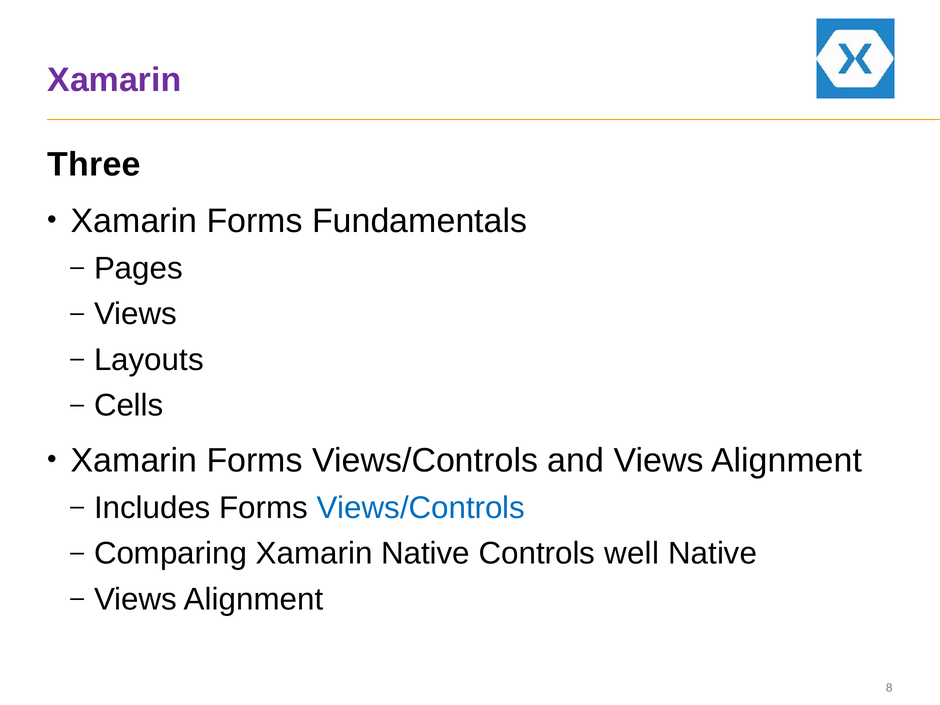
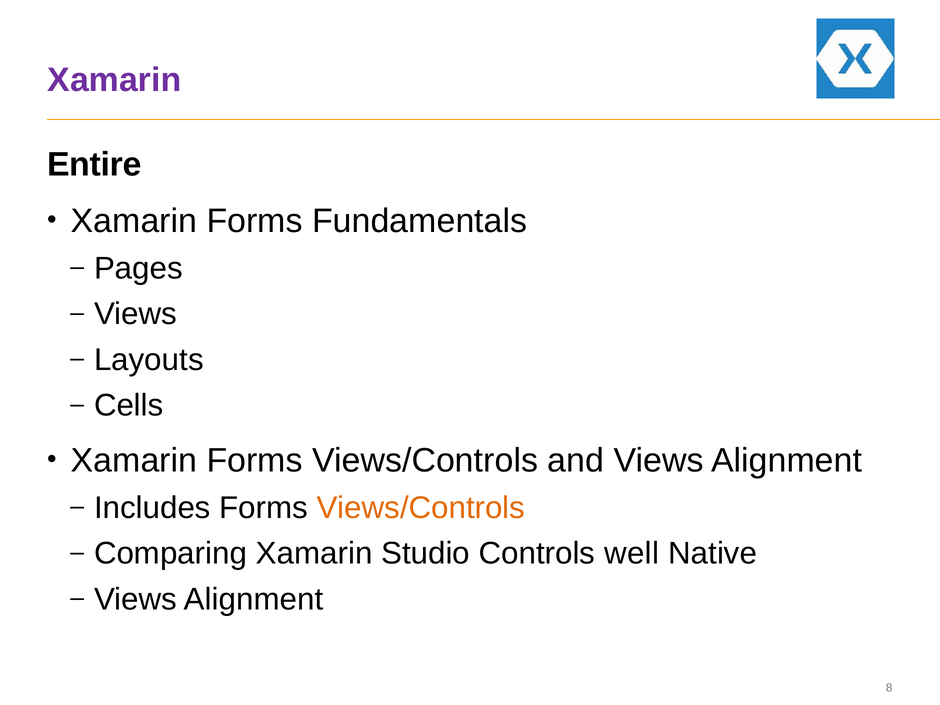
Three: Three -> Entire
Views/Controls at (421, 508) colour: blue -> orange
Xamarin Native: Native -> Studio
